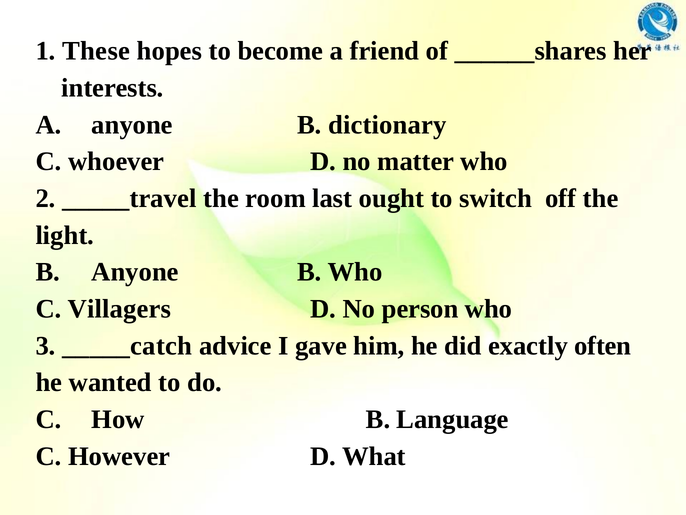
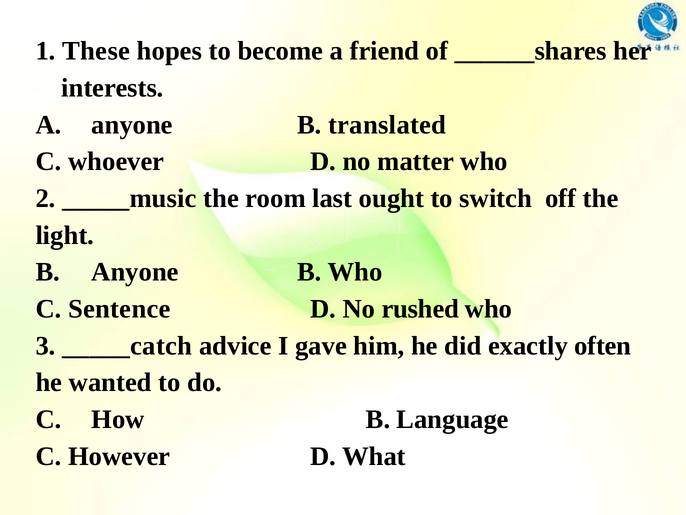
dictionary: dictionary -> translated
_____travel: _____travel -> _____music
Villagers: Villagers -> Sentence
person: person -> rushed
